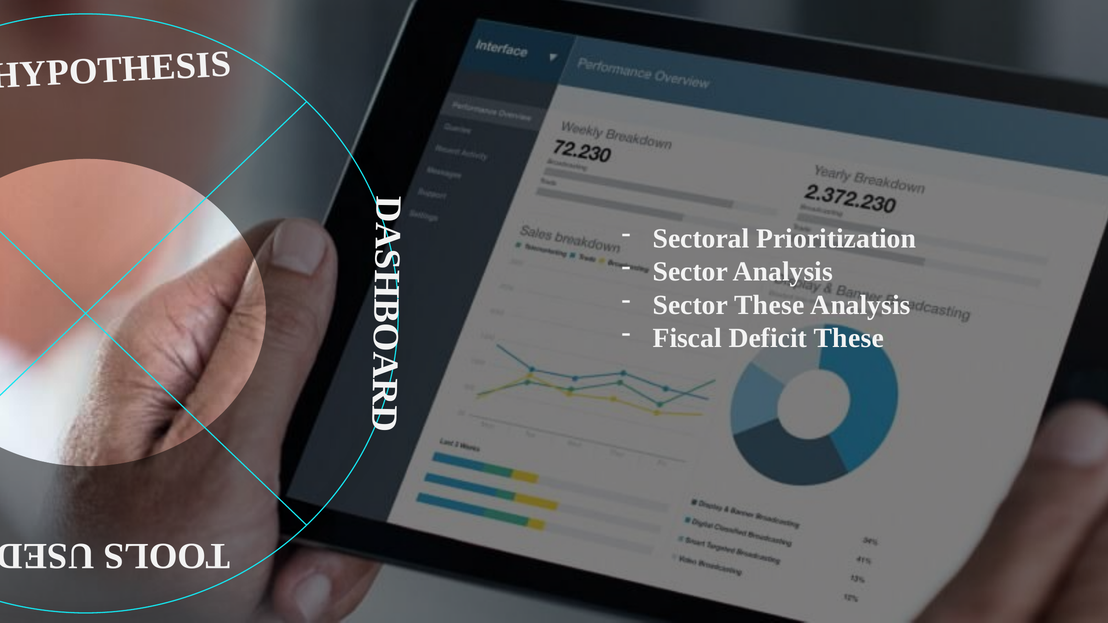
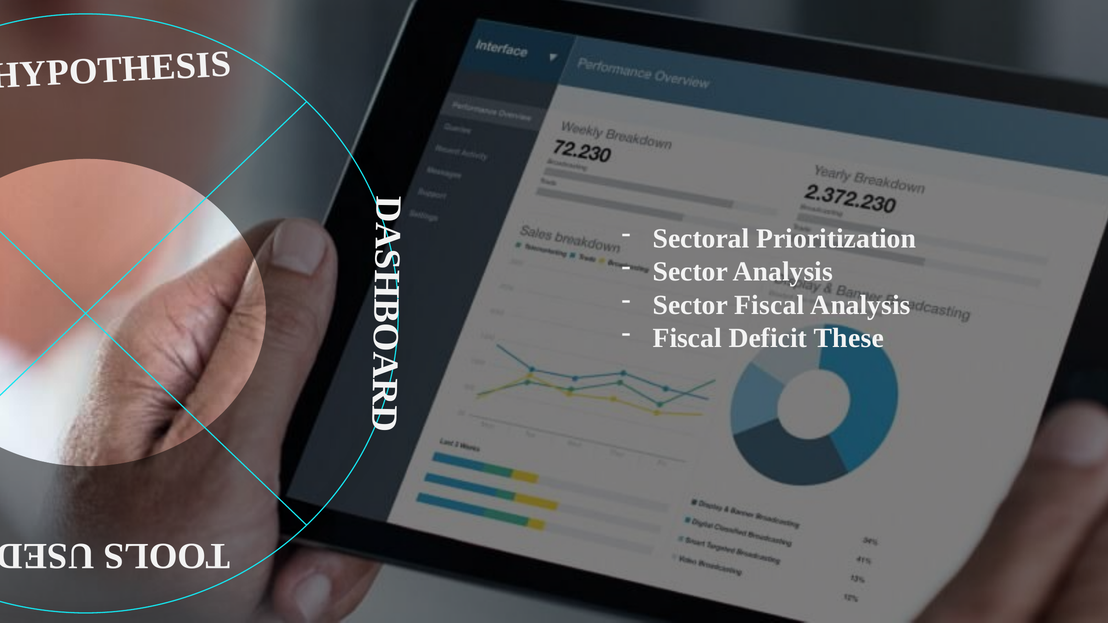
Sector These: These -> Fiscal
